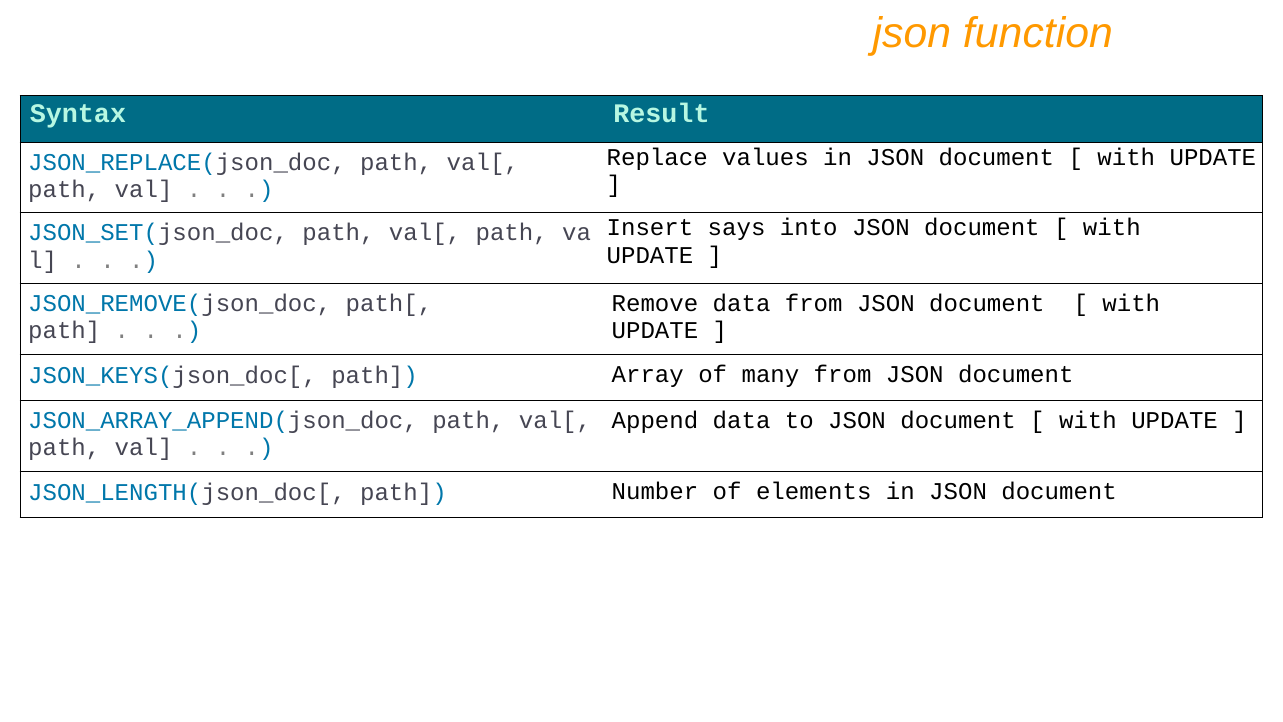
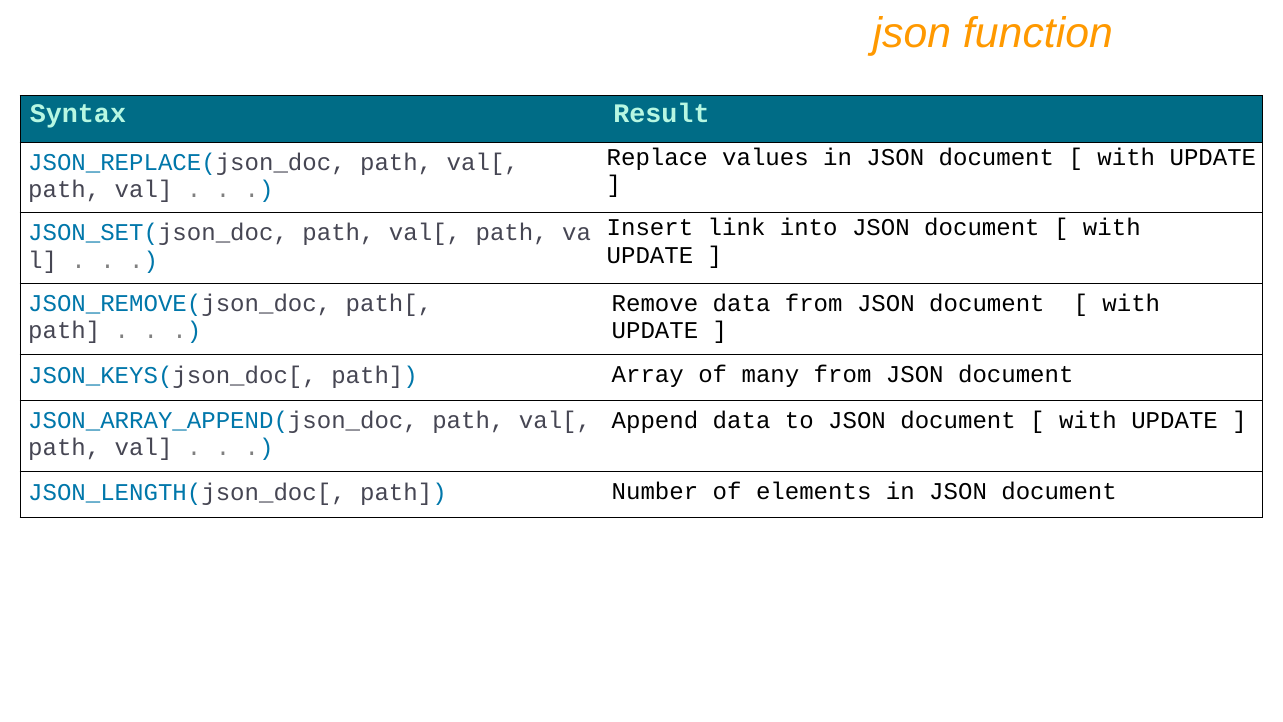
says: says -> link
